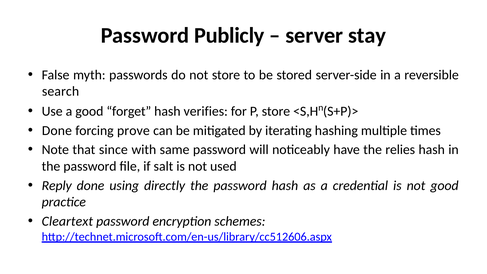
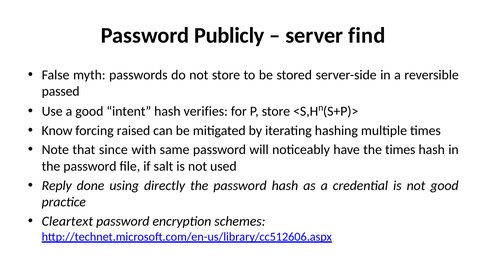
stay: stay -> find
search: search -> passed
forget: forget -> intent
Done at (57, 130): Done -> Know
prove: prove -> raised
the relies: relies -> times
